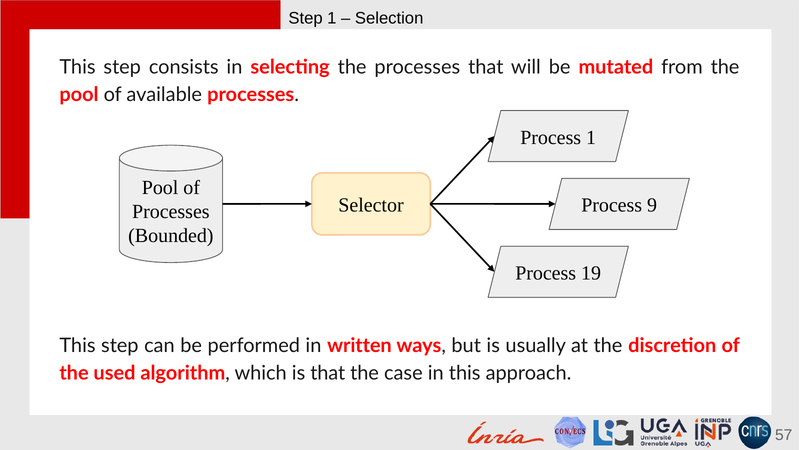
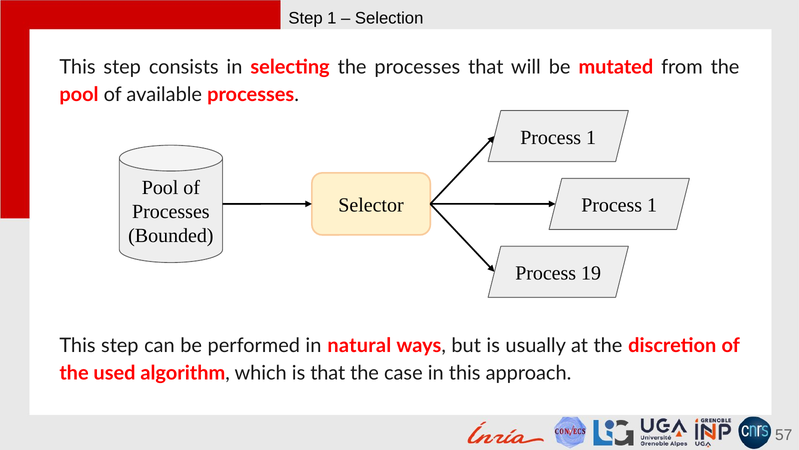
9 at (652, 205): 9 -> 1
written: written -> natural
